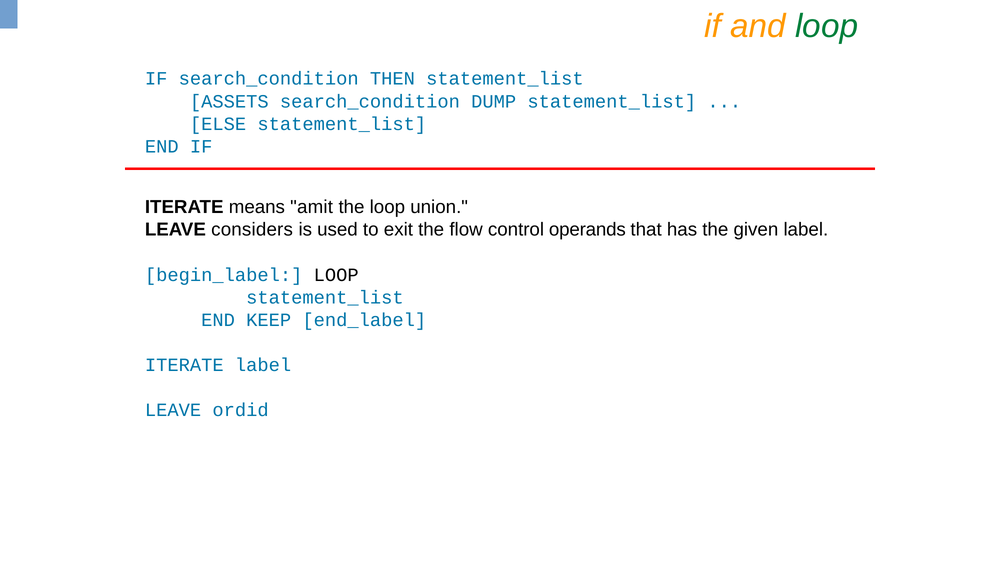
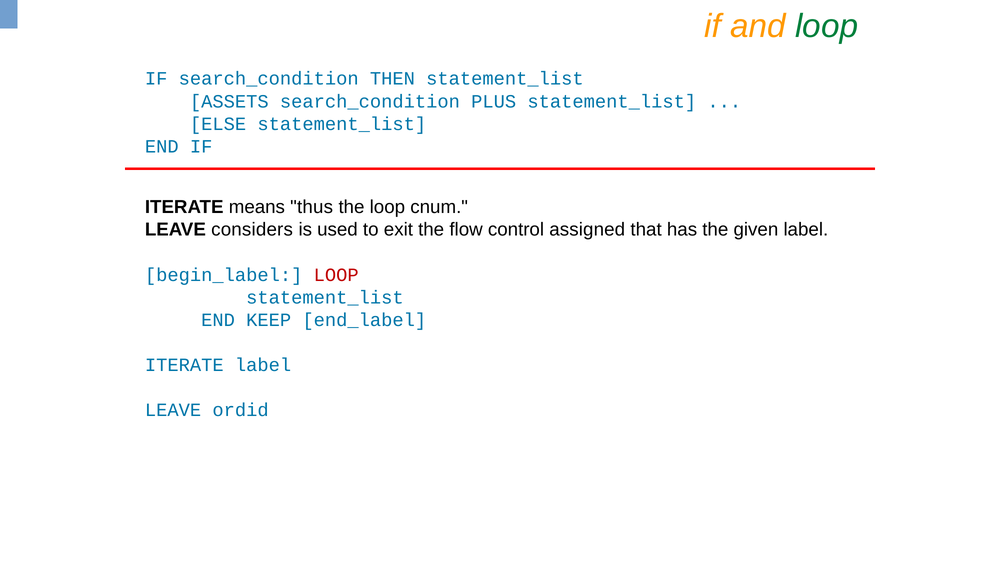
DUMP: DUMP -> PLUS
amit: amit -> thus
union: union -> cnum
operands: operands -> assigned
LOOP at (336, 275) colour: black -> red
